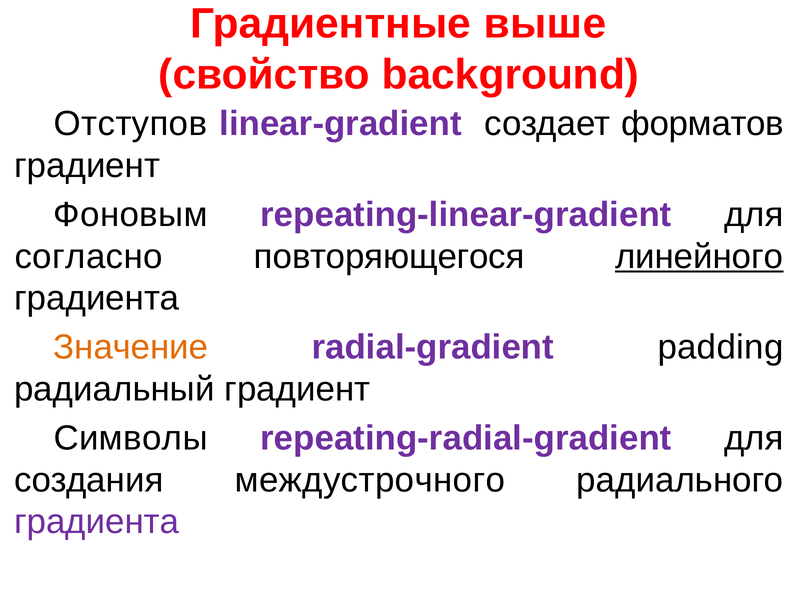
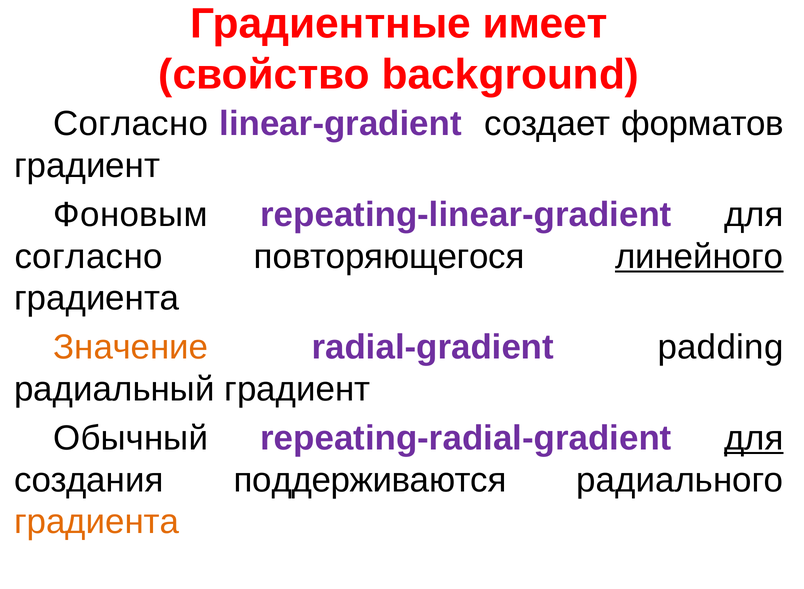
выше: выше -> имеет
Отступов at (131, 124): Отступов -> Согласно
Символы: Символы -> Обычный
для at (754, 438) underline: none -> present
междустрочного: междустрочного -> поддерживаются
градиента at (97, 522) colour: purple -> orange
